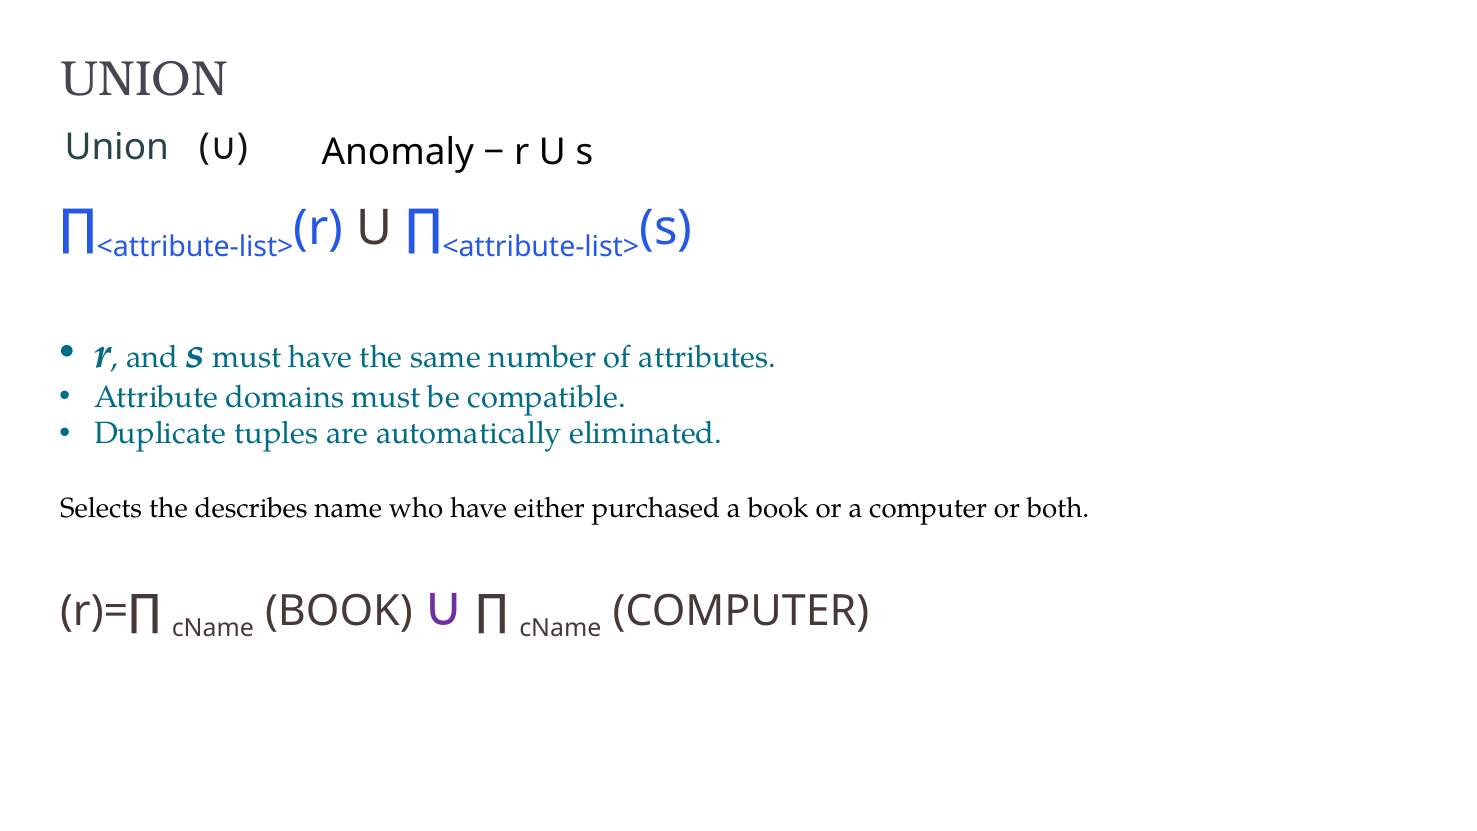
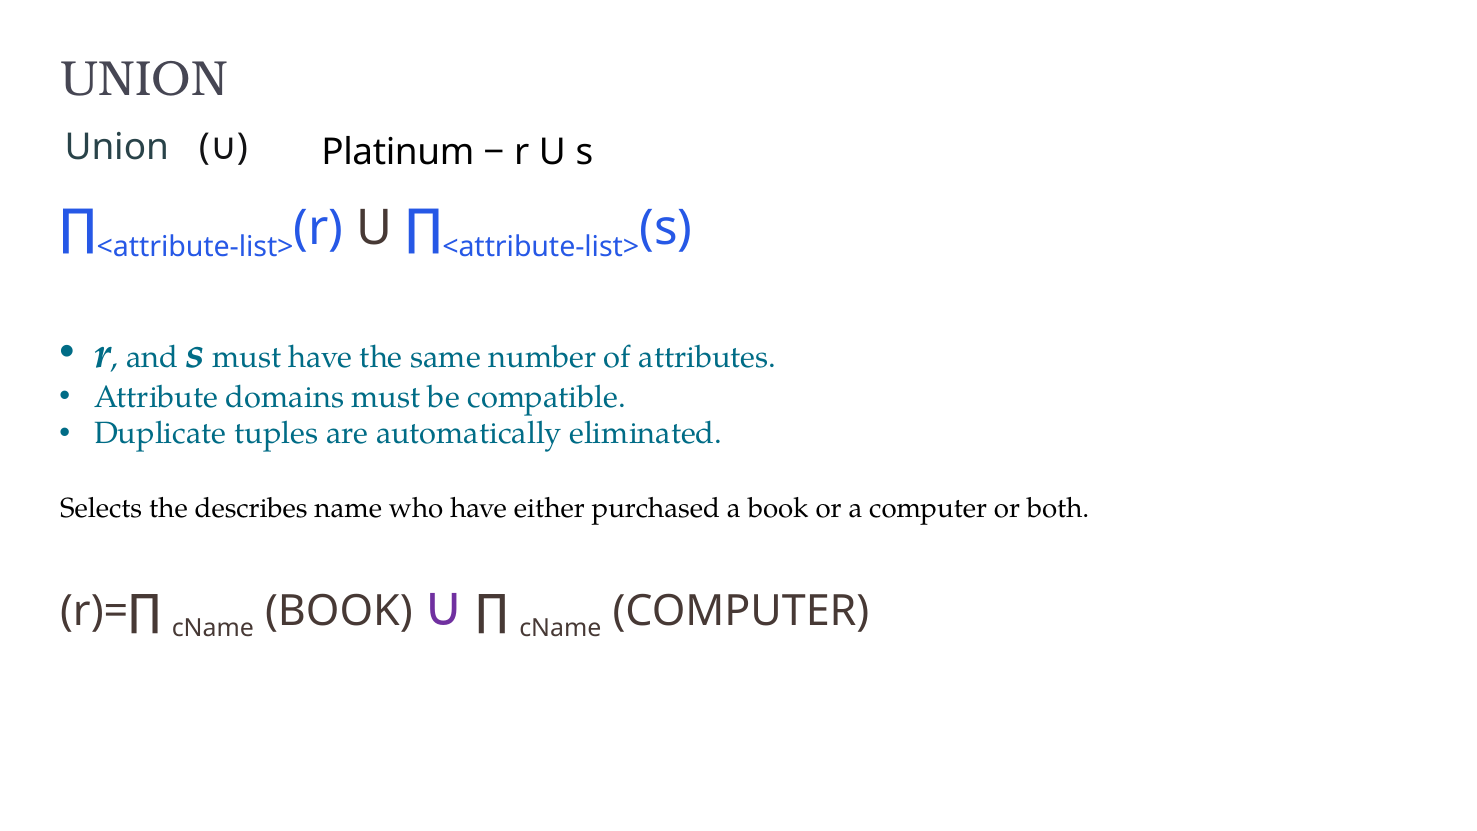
Anomaly: Anomaly -> Platinum
